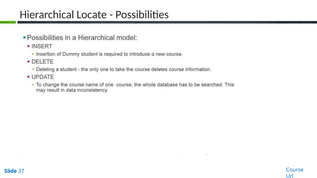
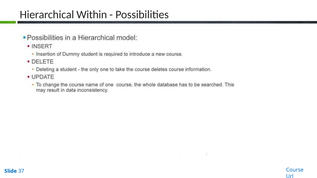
Locate: Locate -> Within
